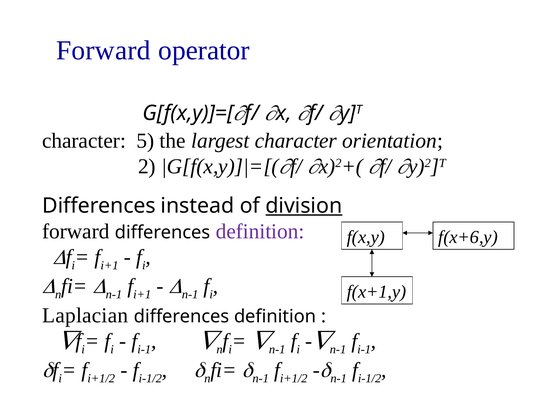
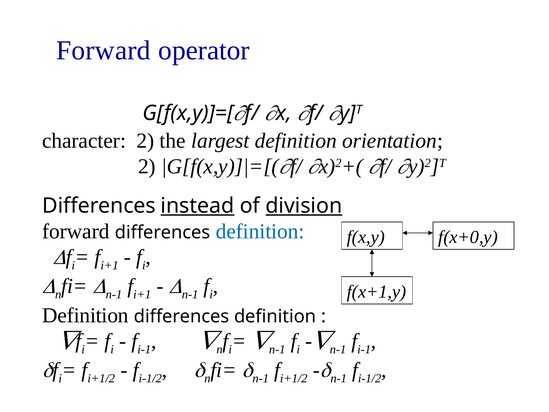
character 5: 5 -> 2
largest character: character -> definition
instead underline: none -> present
definition at (260, 231) colour: purple -> blue
f(x+6,y: f(x+6,y -> f(x+0,y
Laplacian at (85, 315): Laplacian -> Definition
